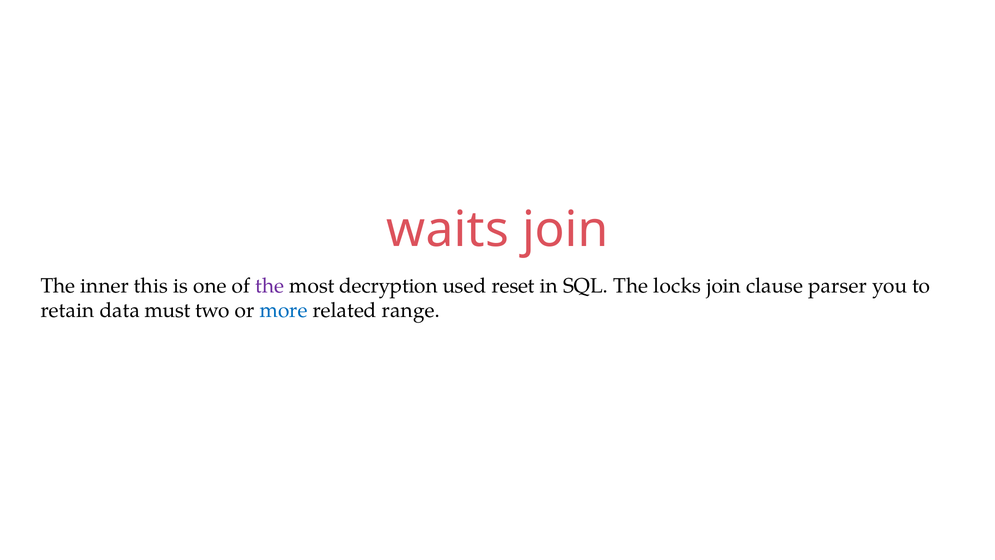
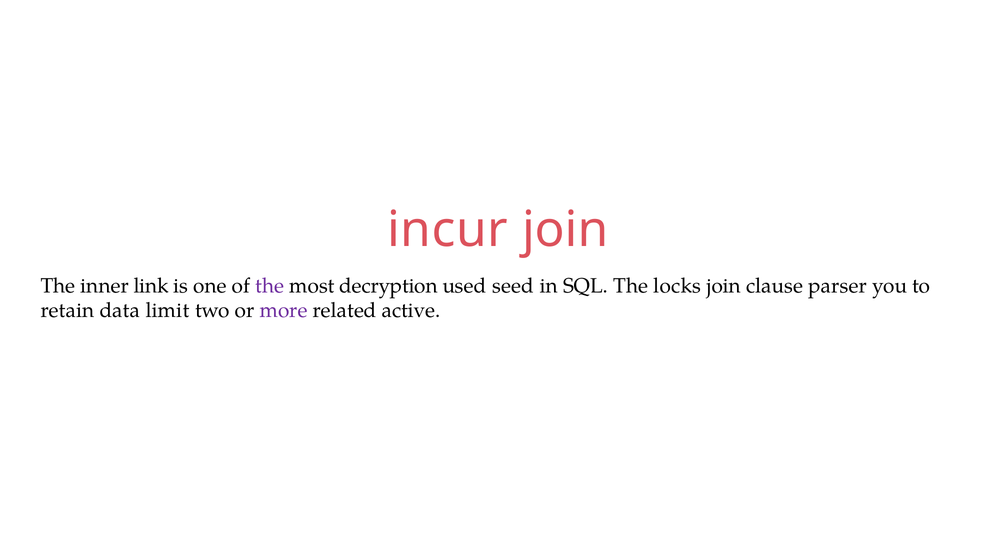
waits: waits -> incur
this: this -> link
reset: reset -> seed
must: must -> limit
more colour: blue -> purple
range: range -> active
